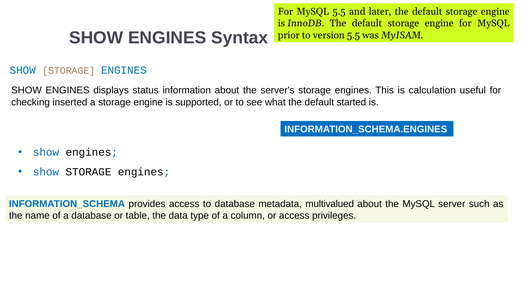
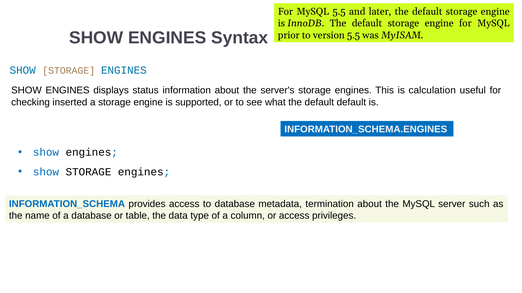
default started: started -> default
multivalued: multivalued -> termination
